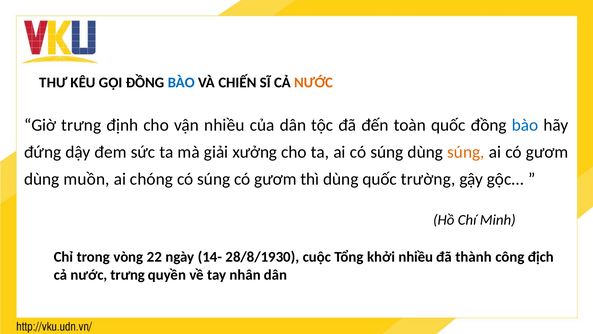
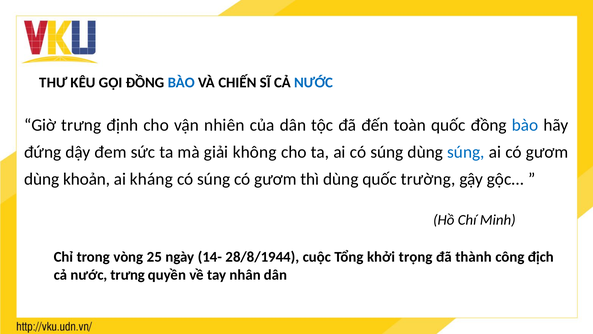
NƯỚC at (314, 83) colour: orange -> blue
vận nhiều: nhiều -> nhiên
xưởng: xưởng -> không
súng at (466, 152) colour: orange -> blue
muồn: muồn -> khoản
chóng: chóng -> kháng
22: 22 -> 25
28/8/1930: 28/8/1930 -> 28/8/1944
khởi nhiều: nhiều -> trọng
